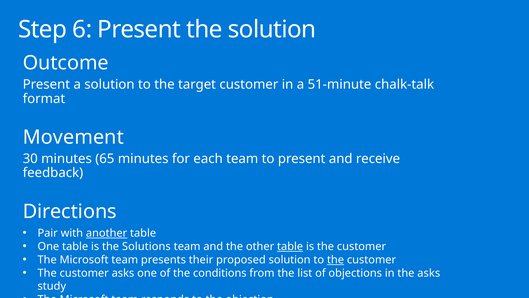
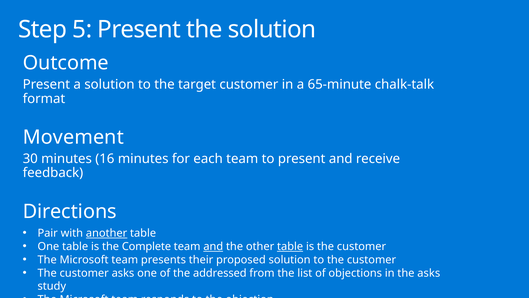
6: 6 -> 5
51-minute: 51-minute -> 65-minute
65: 65 -> 16
Solutions: Solutions -> Complete
and at (213, 246) underline: none -> present
the at (336, 259) underline: present -> none
conditions: conditions -> addressed
